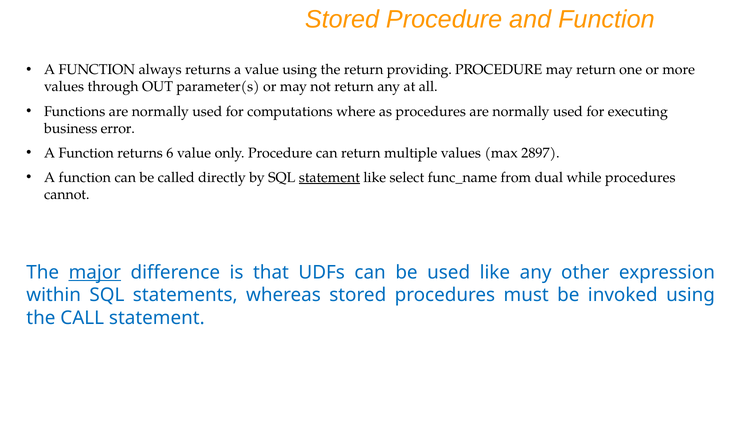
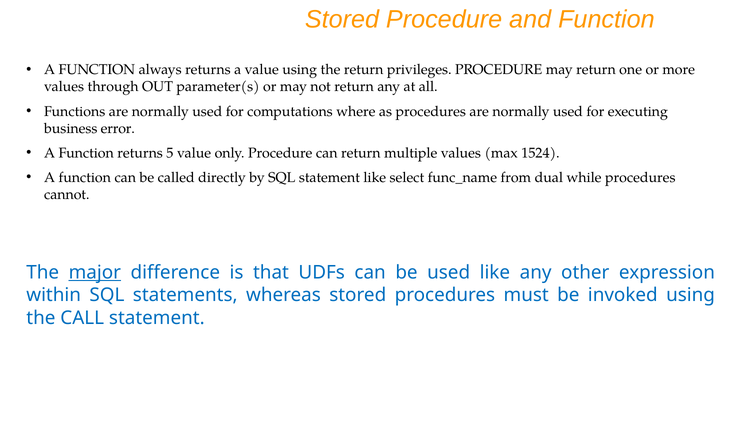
providing: providing -> privileges
6: 6 -> 5
2897: 2897 -> 1524
statement at (329, 177) underline: present -> none
